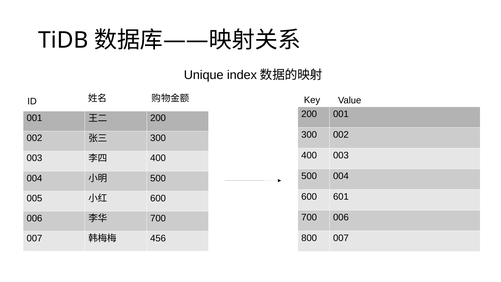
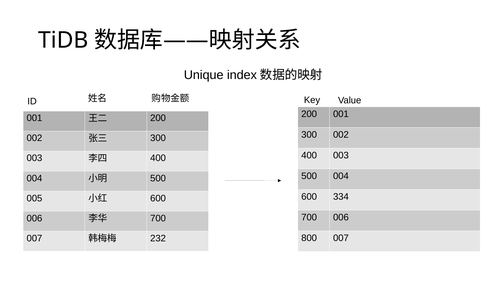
601: 601 -> 334
456: 456 -> 232
